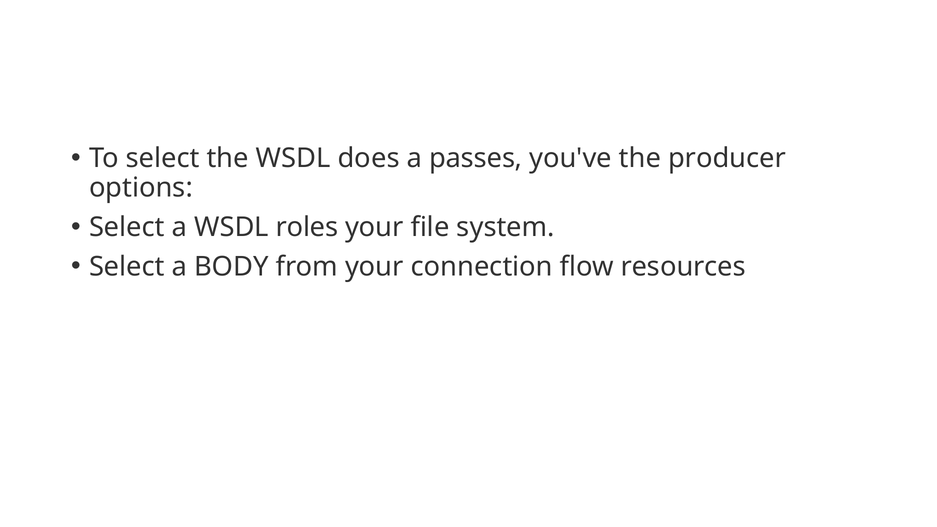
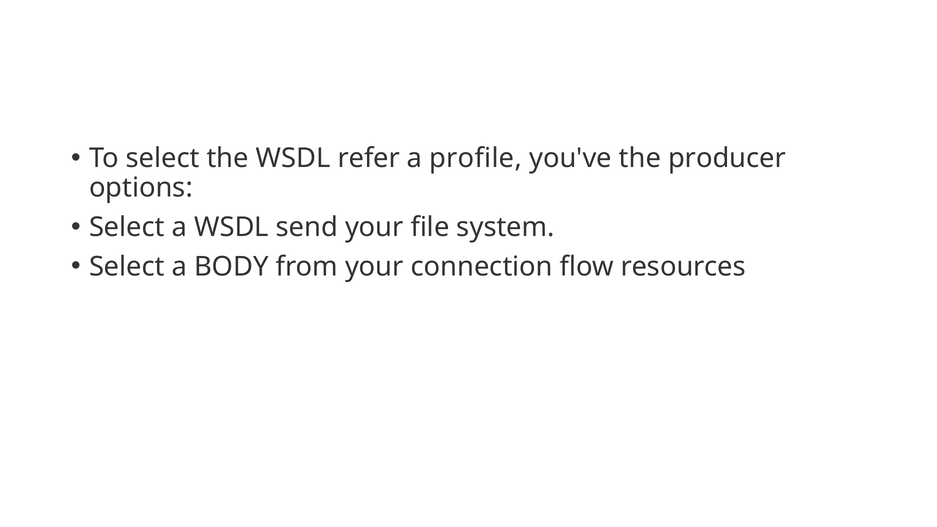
does: does -> refer
passes: passes -> profile
roles: roles -> send
